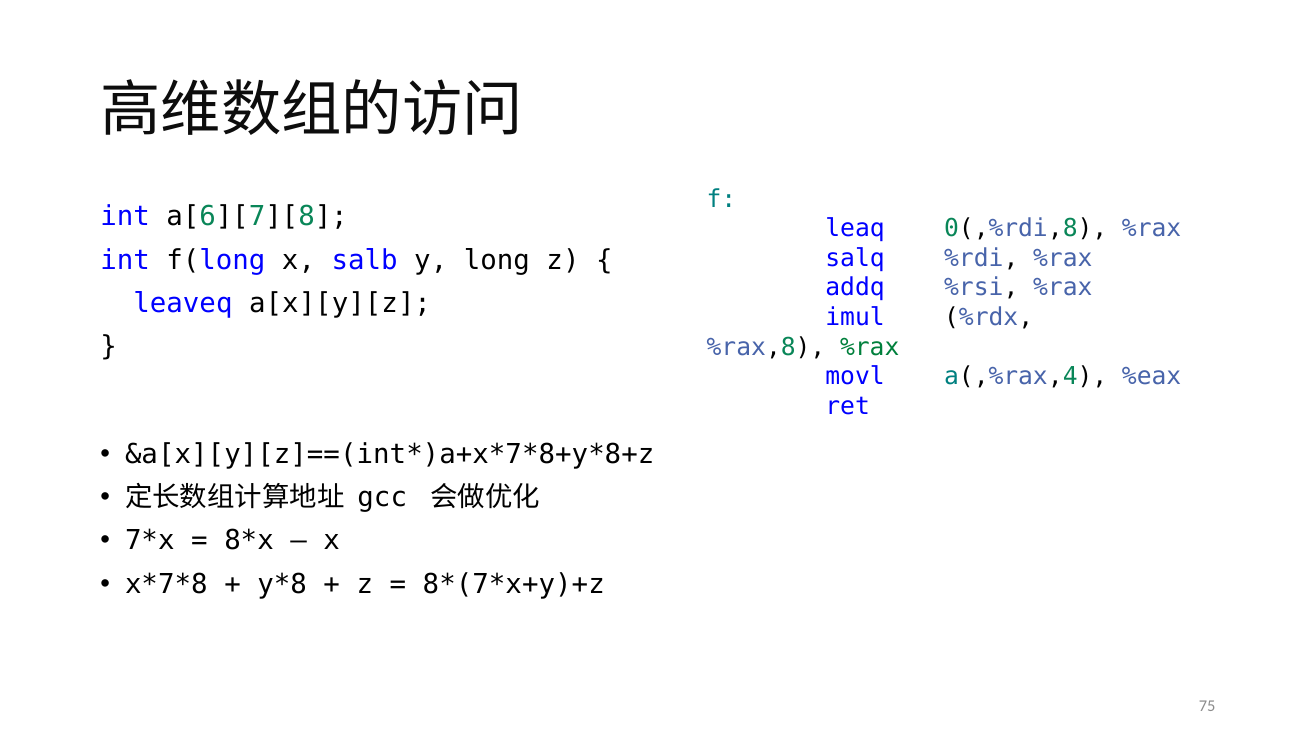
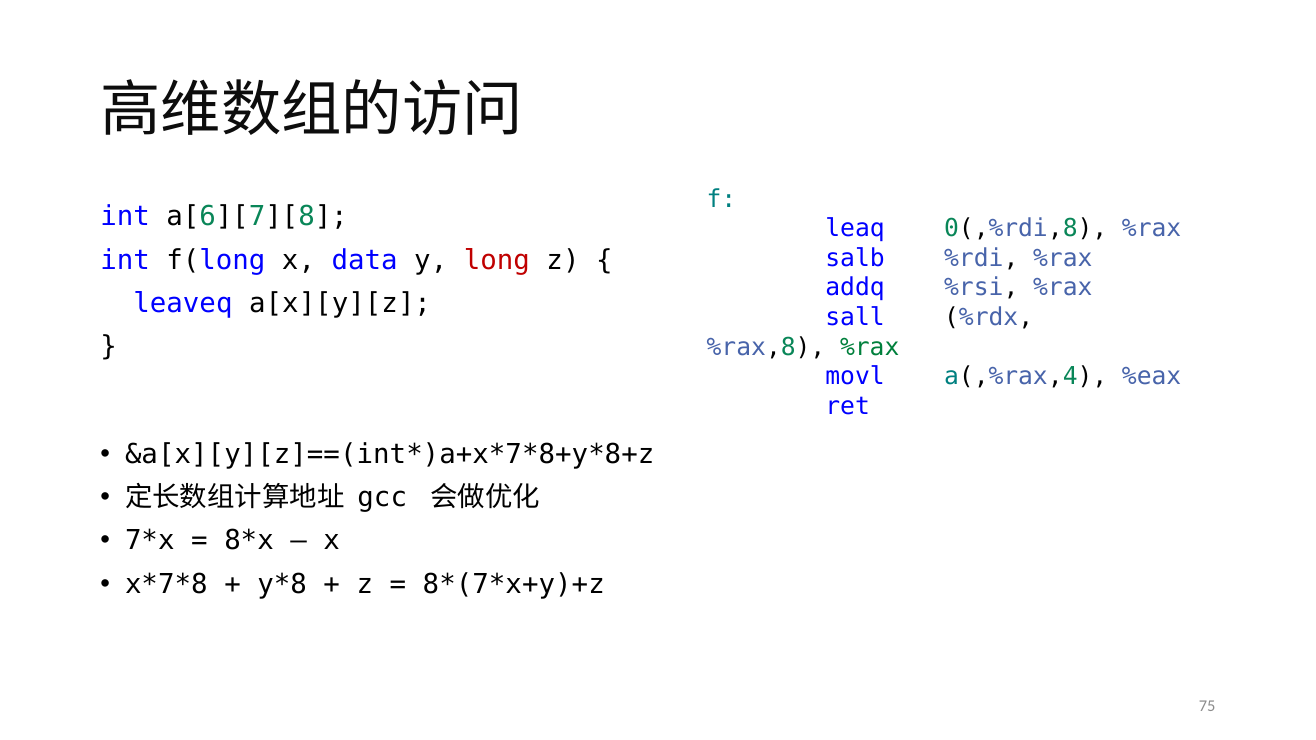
salq: salq -> salb
salb: salb -> data
long colour: black -> red
imul: imul -> sall
